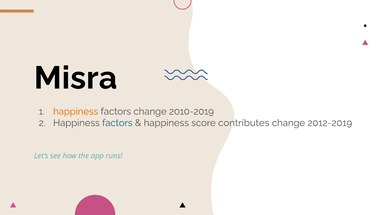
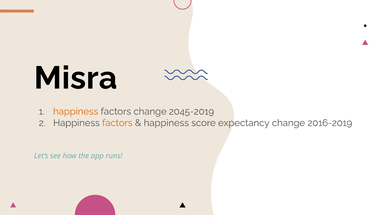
2010-2019: 2010-2019 -> 2045-2019
factors at (117, 123) colour: blue -> orange
contributes: contributes -> expectancy
2012-2019: 2012-2019 -> 2016-2019
